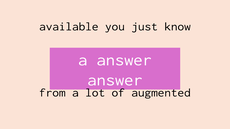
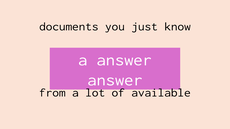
available: available -> documents
augmented: augmented -> available
